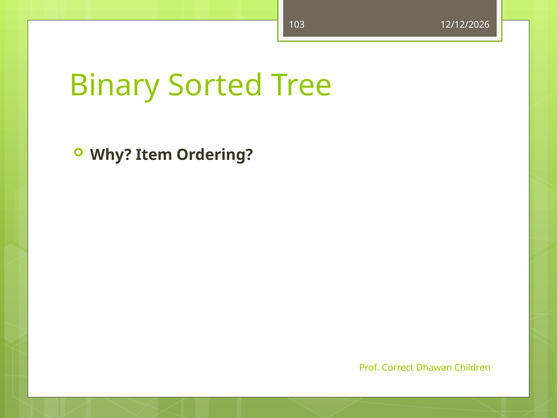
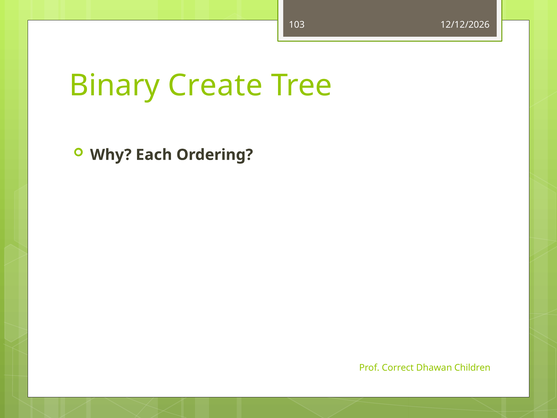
Sorted: Sorted -> Create
Item: Item -> Each
